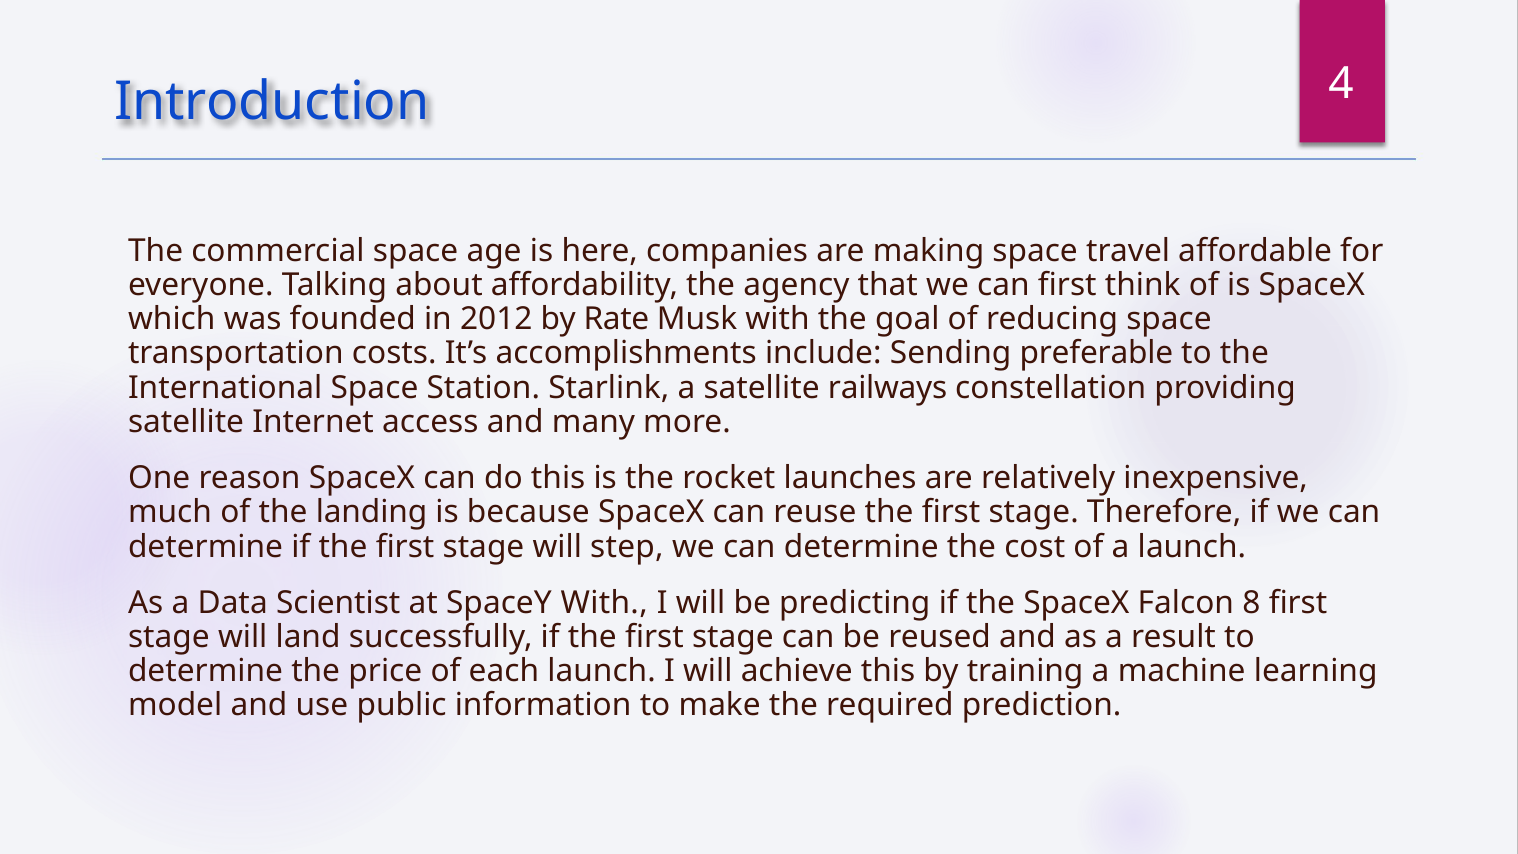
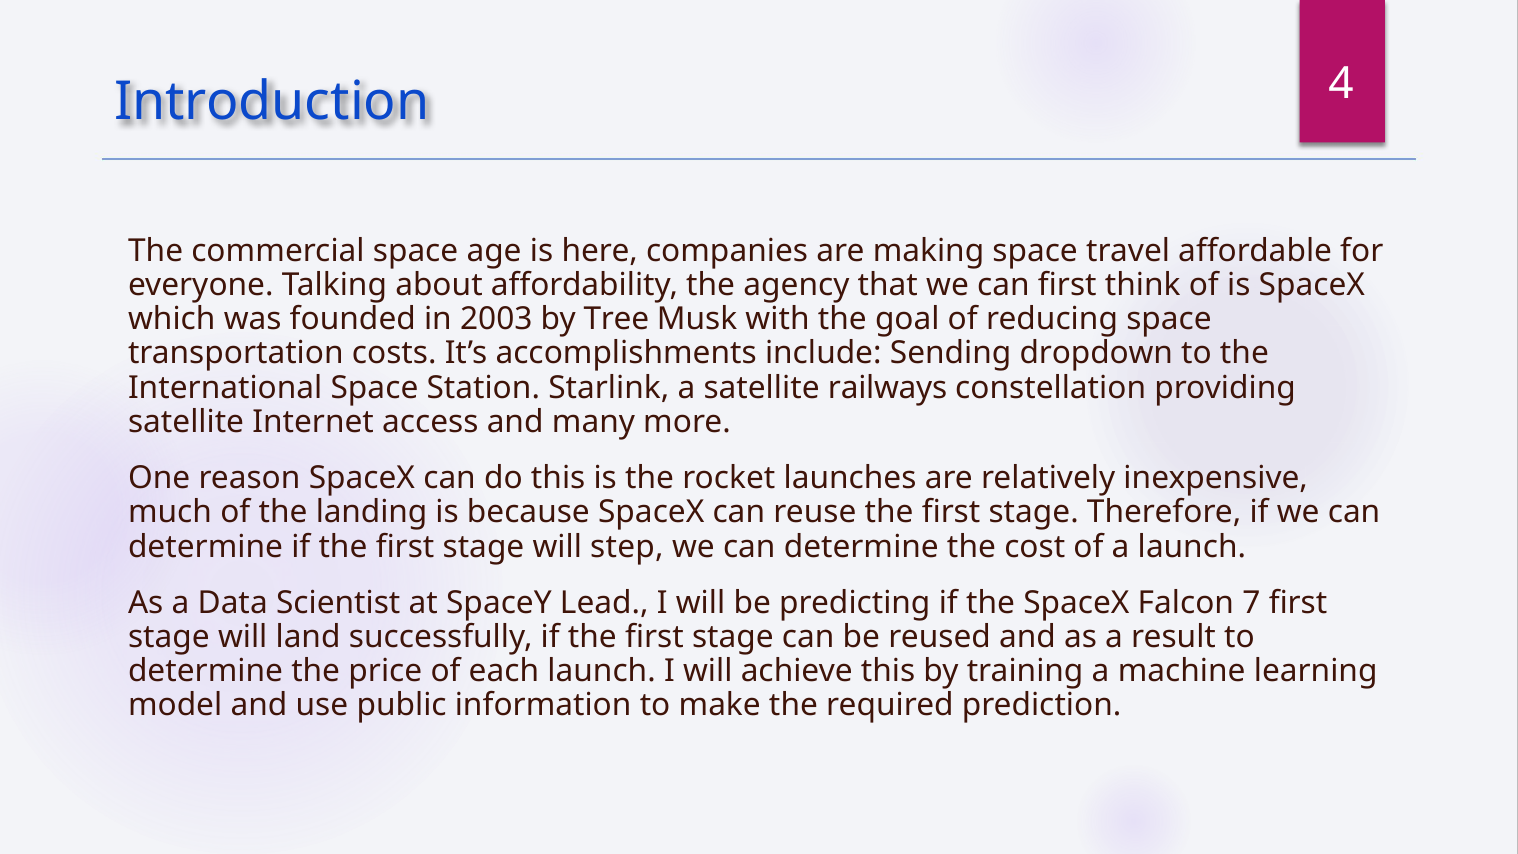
2012: 2012 -> 2003
Rate: Rate -> Tree
preferable: preferable -> dropdown
SpaceY With: With -> Lead
8: 8 -> 7
